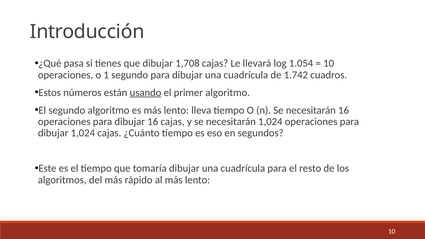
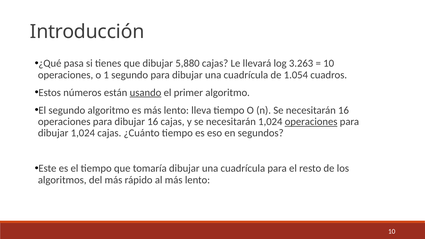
1,708: 1,708 -> 5,880
1.054: 1.054 -> 3.263
1.742: 1.742 -> 1.054
operaciones at (311, 122) underline: none -> present
